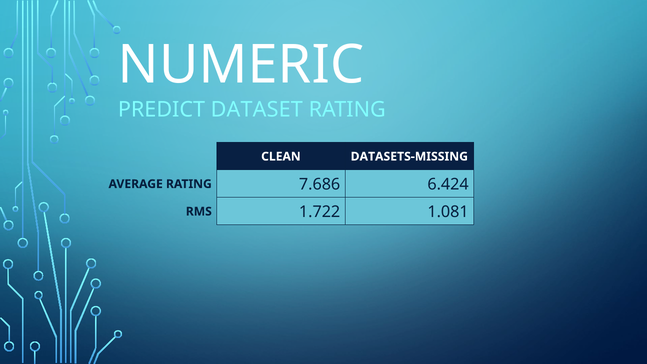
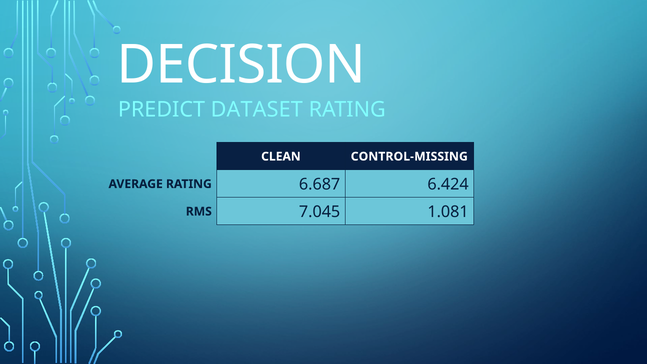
NUMERIC: NUMERIC -> DECISION
DATASETS-MISSING: DATASETS-MISSING -> CONTROL-MISSING
7.686: 7.686 -> 6.687
1.722: 1.722 -> 7.045
